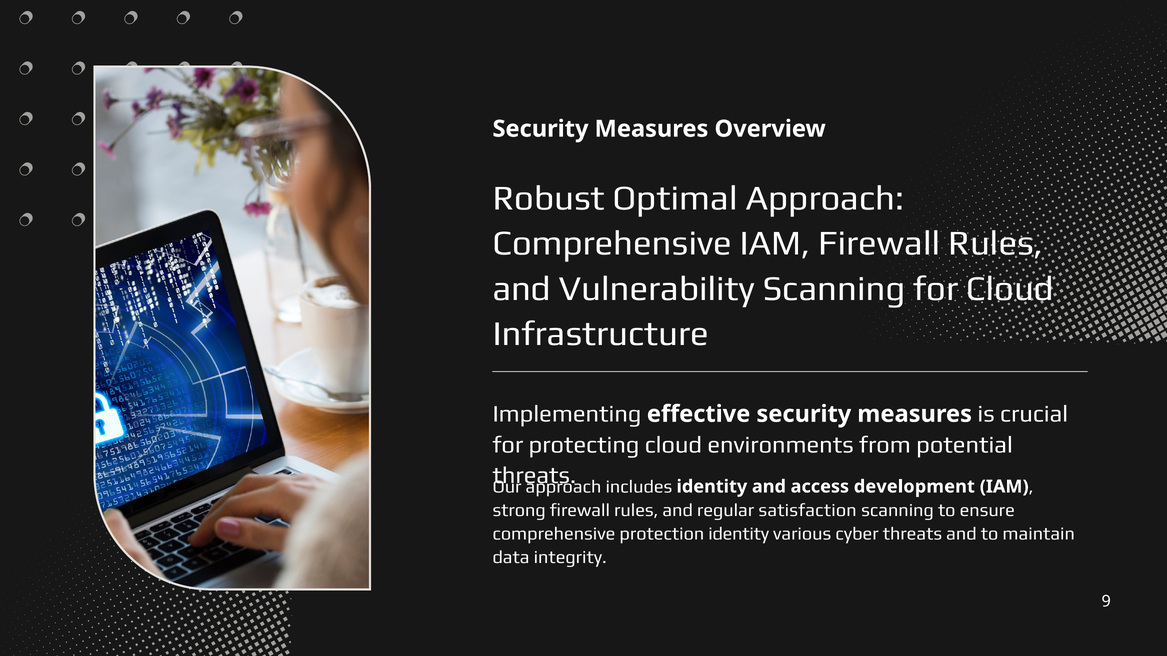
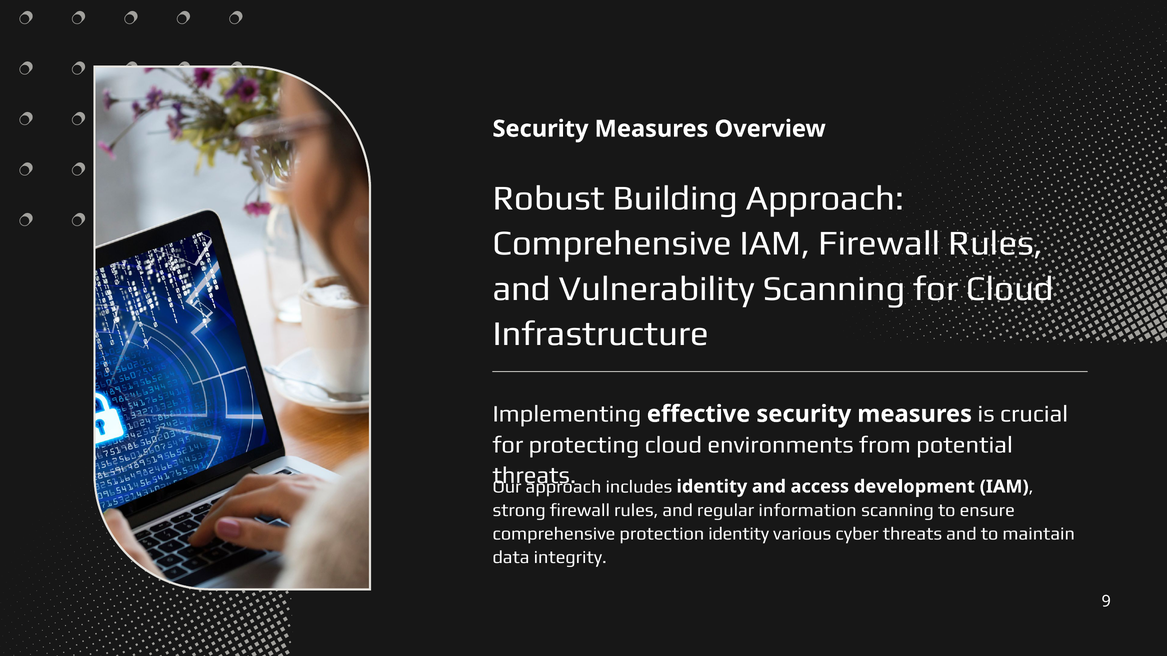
Optimal: Optimal -> Building
satisfaction: satisfaction -> information
